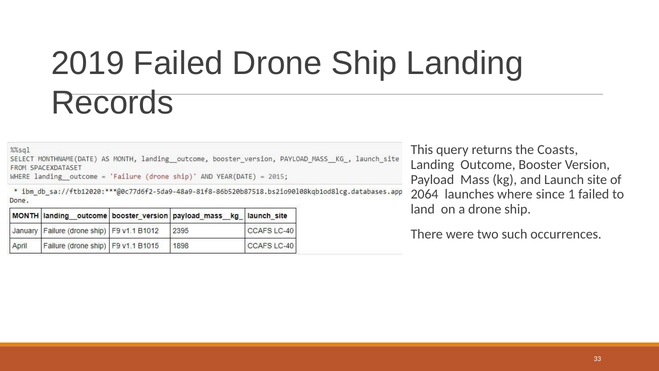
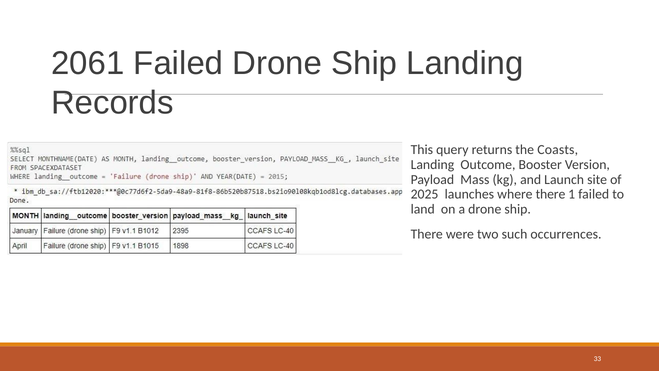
2019: 2019 -> 2061
2064: 2064 -> 2025
where since: since -> there
